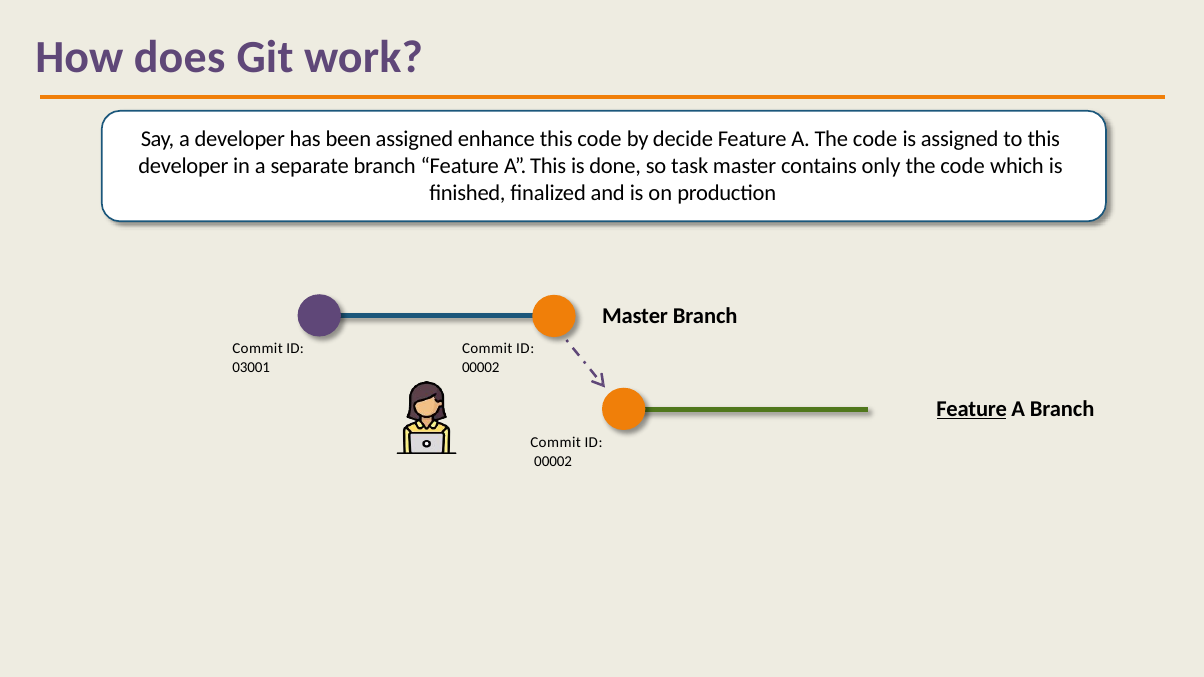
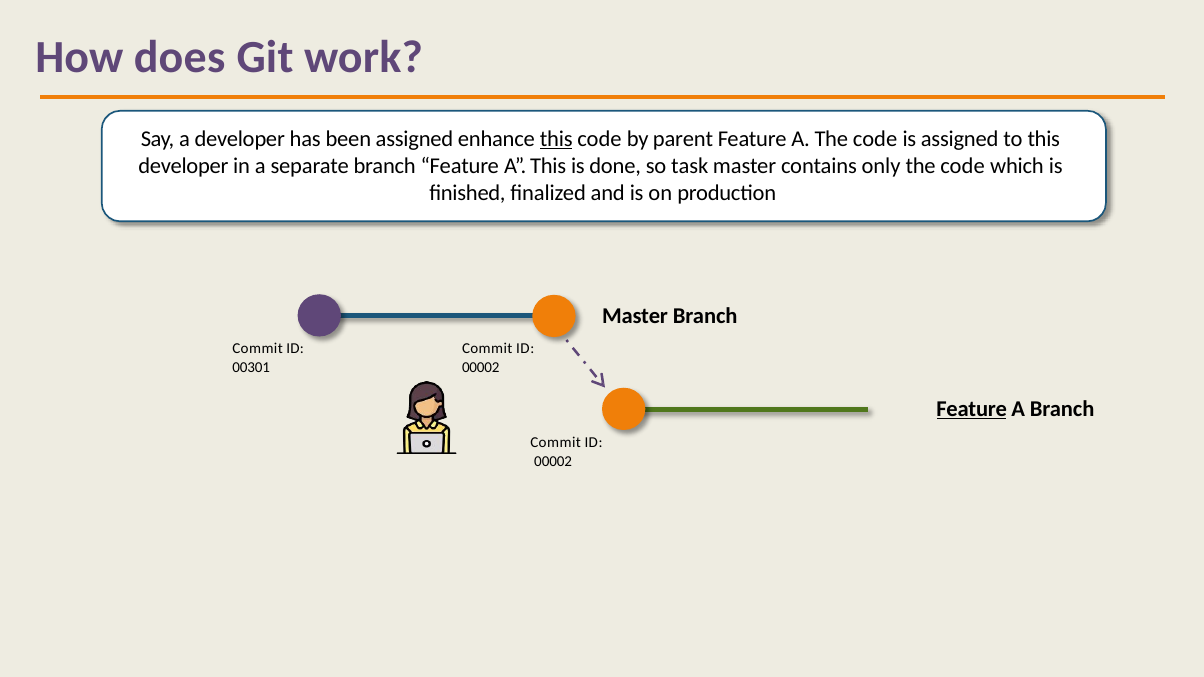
this at (556, 139) underline: none -> present
decide: decide -> parent
03001: 03001 -> 00301
